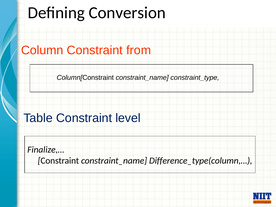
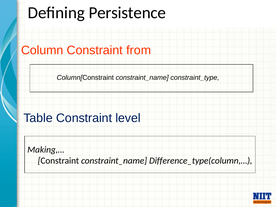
Conversion: Conversion -> Persistence
Finalize,…: Finalize,… -> Making,…
